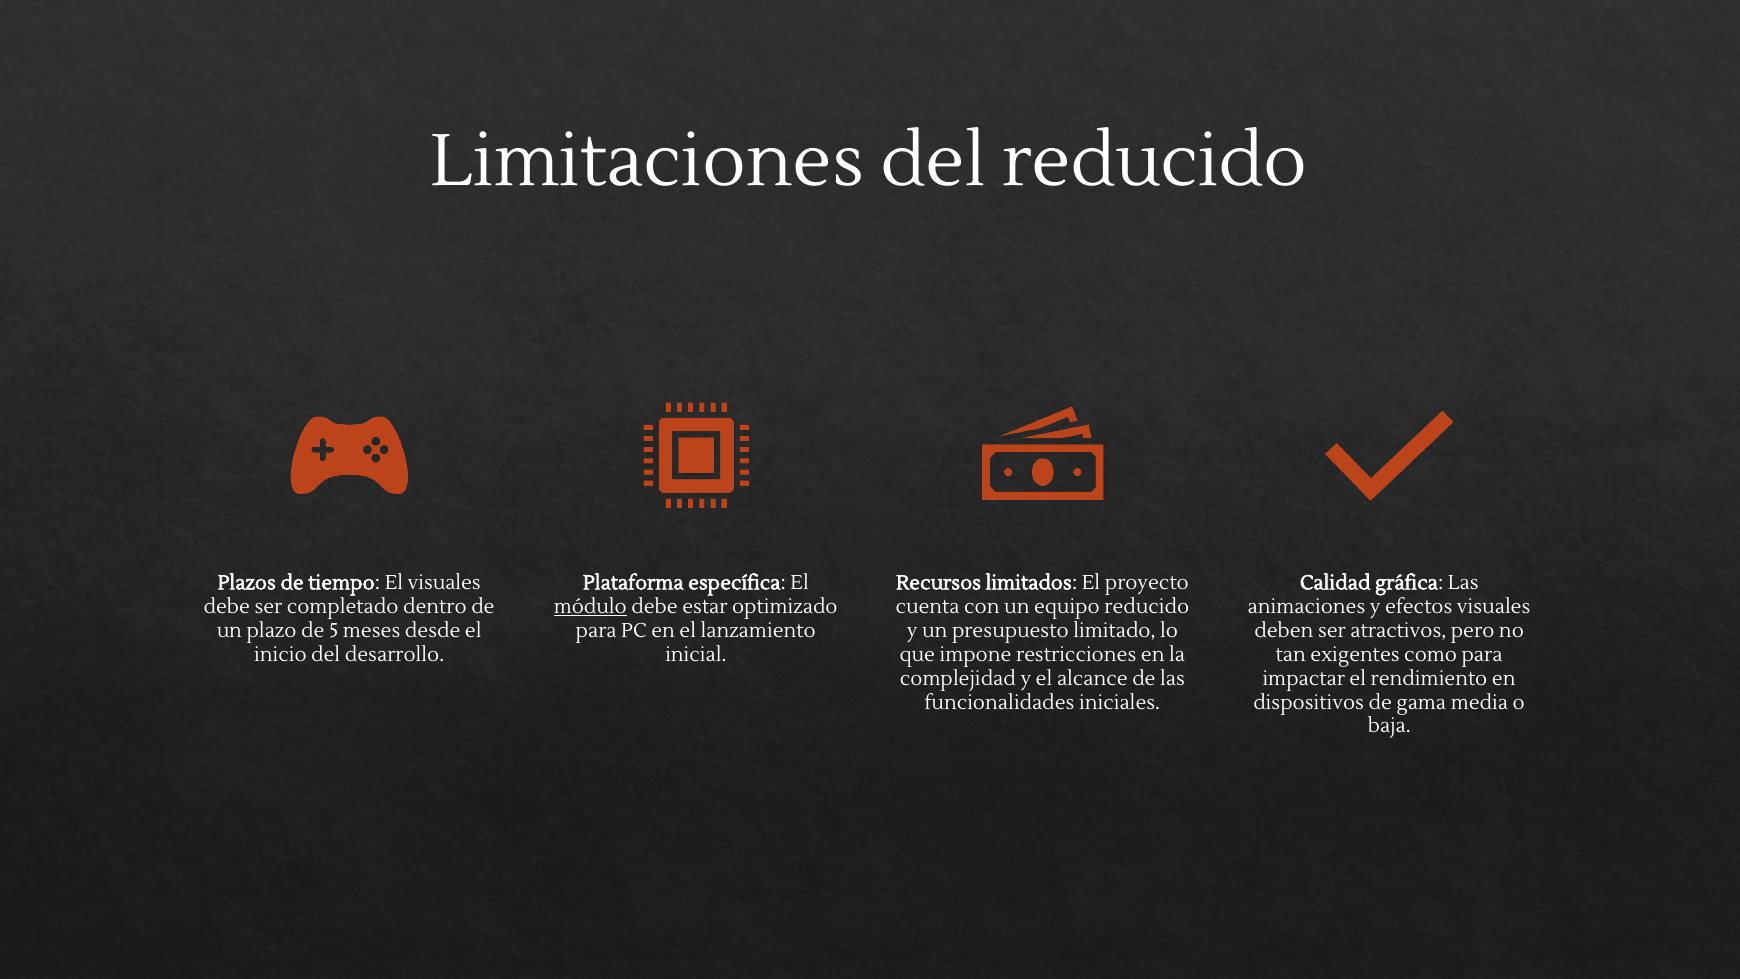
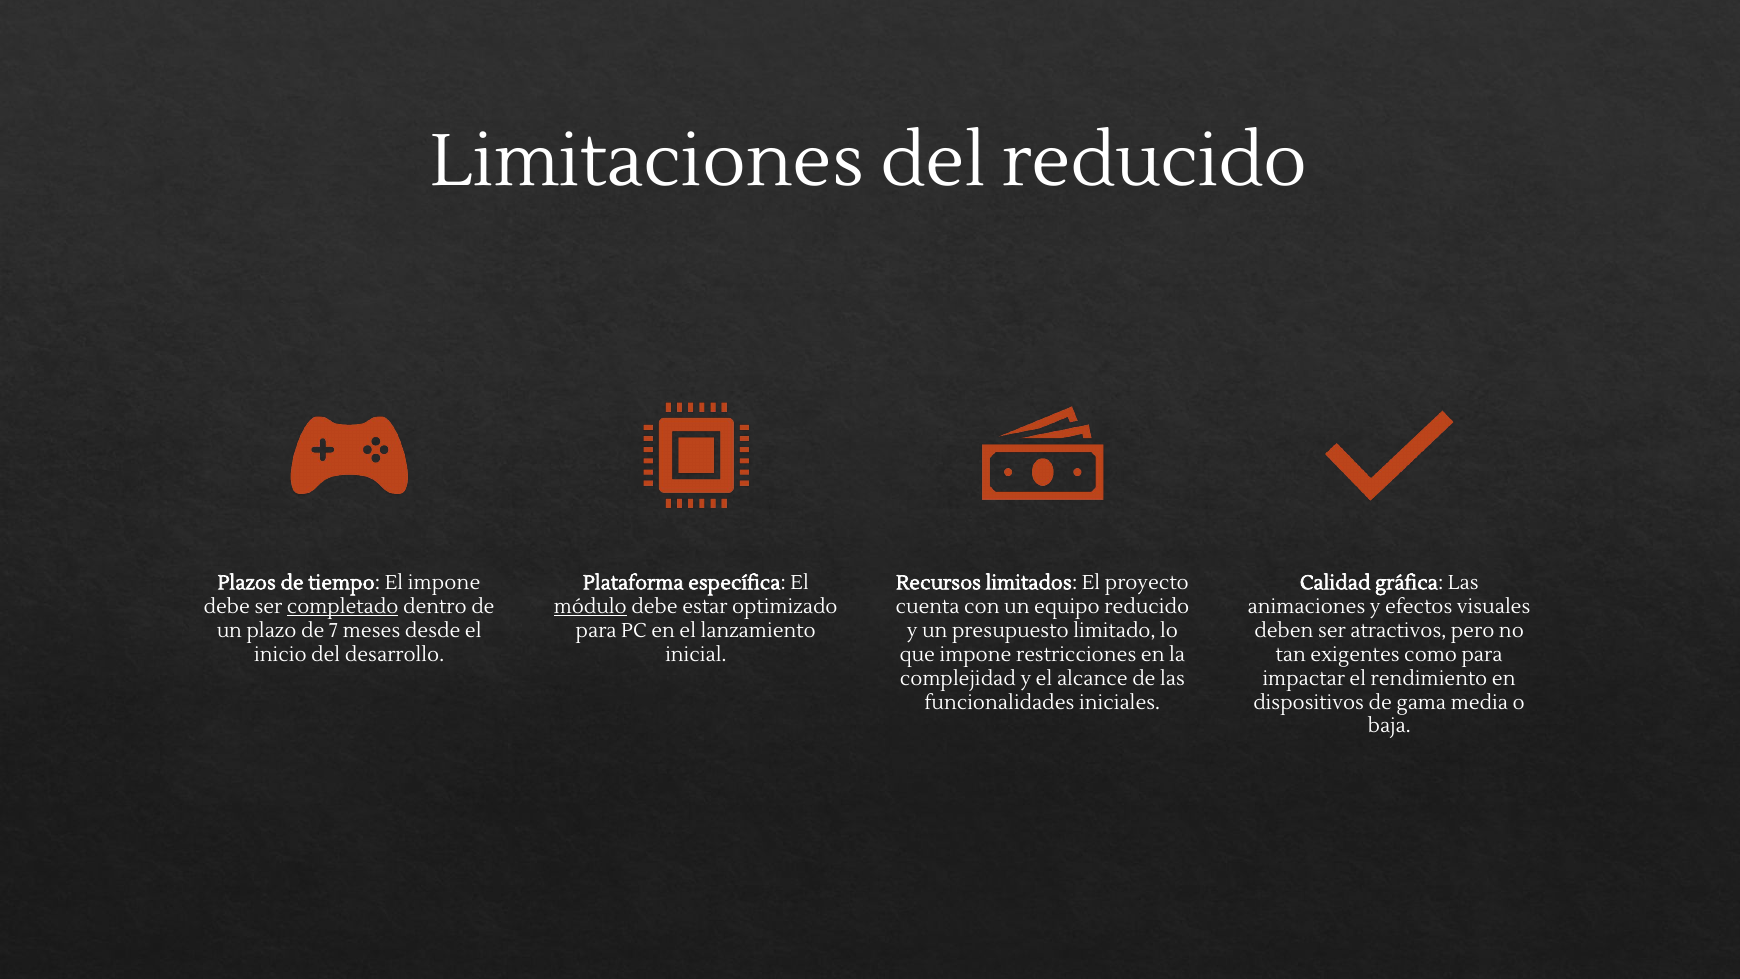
El visuales: visuales -> impone
completado underline: none -> present
5: 5 -> 7
